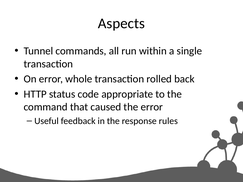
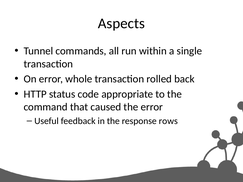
rules: rules -> rows
